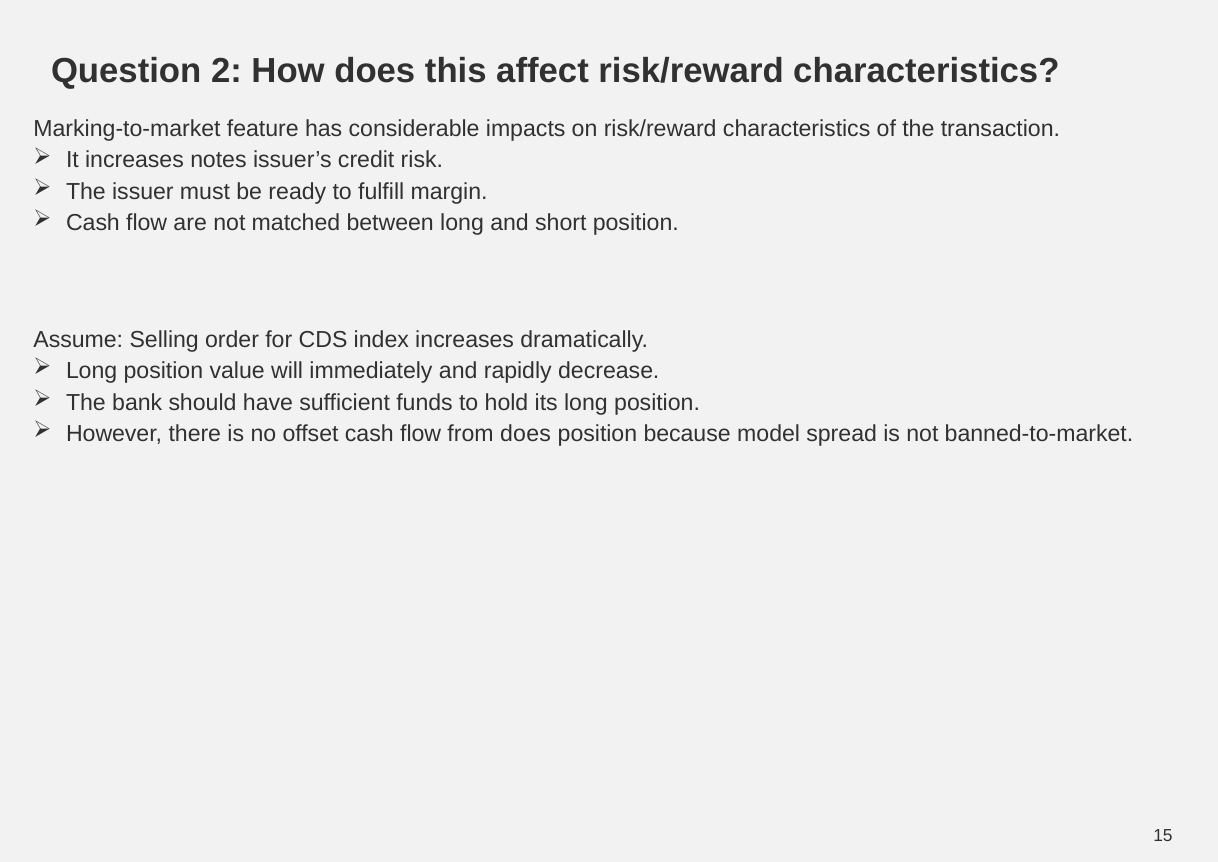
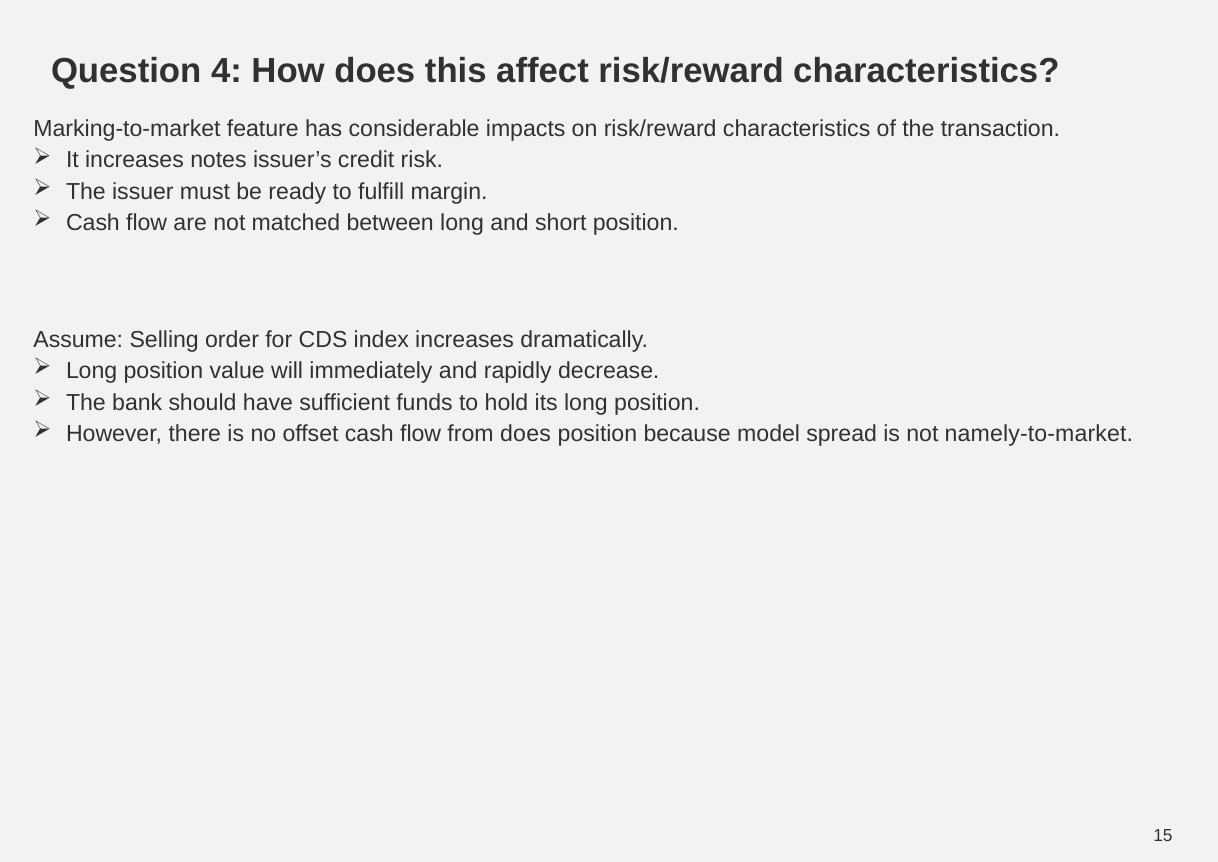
2: 2 -> 4
banned-to-market: banned-to-market -> namely-to-market
